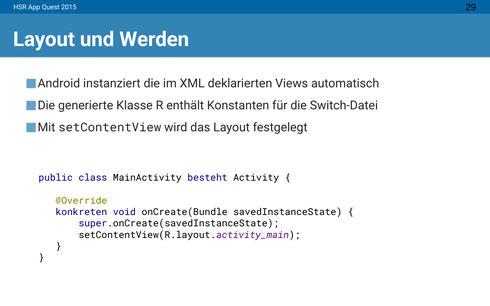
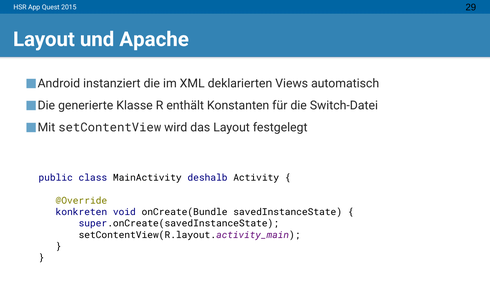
Werden: Werden -> Apache
besteht: besteht -> deshalb
